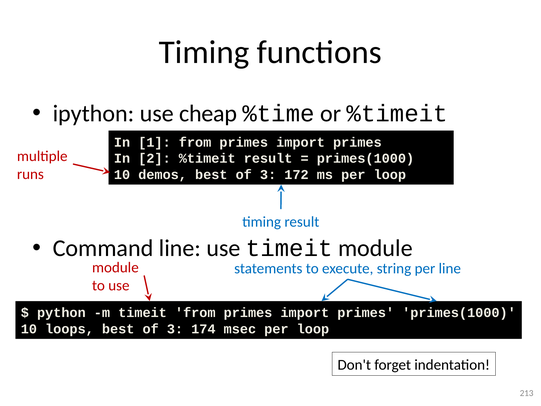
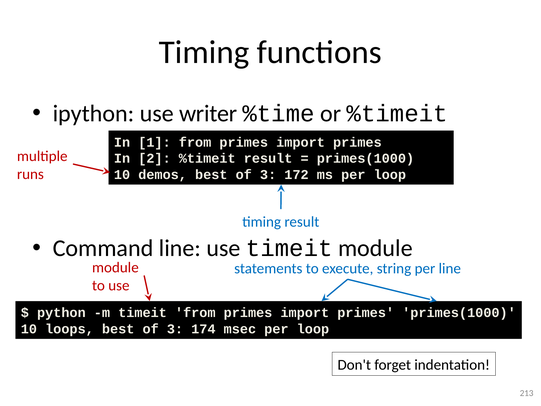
cheap: cheap -> writer
